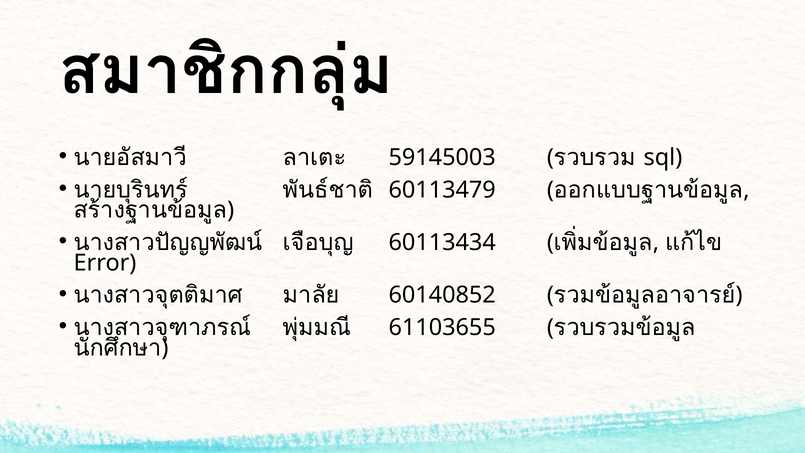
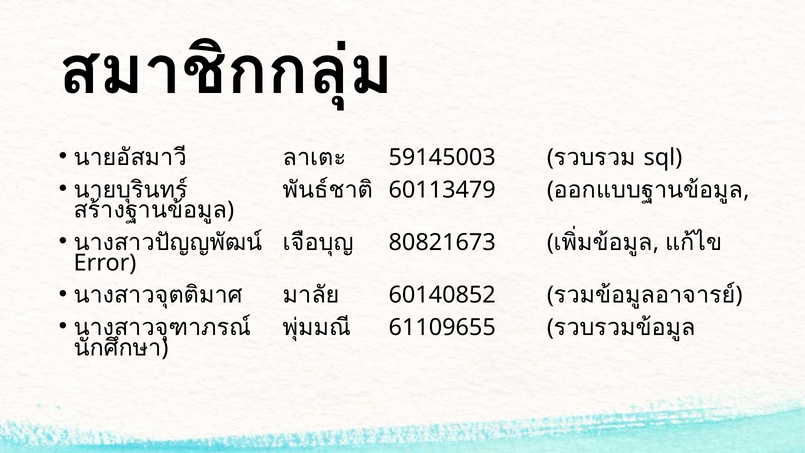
60113434: 60113434 -> 80821673
61103655: 61103655 -> 61109655
